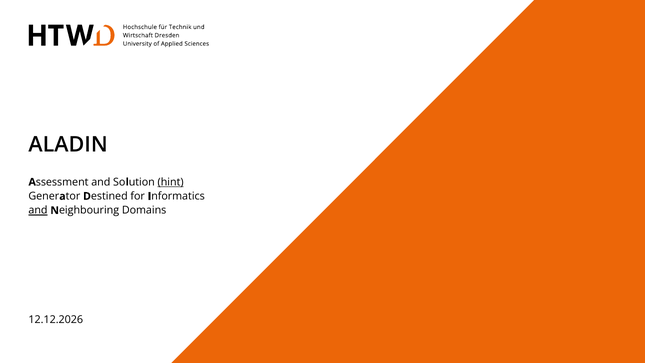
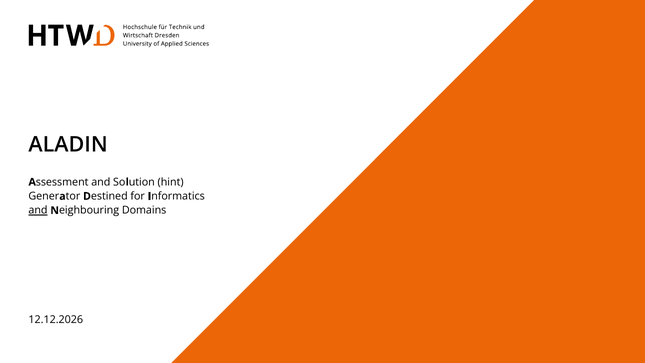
hint underline: present -> none
